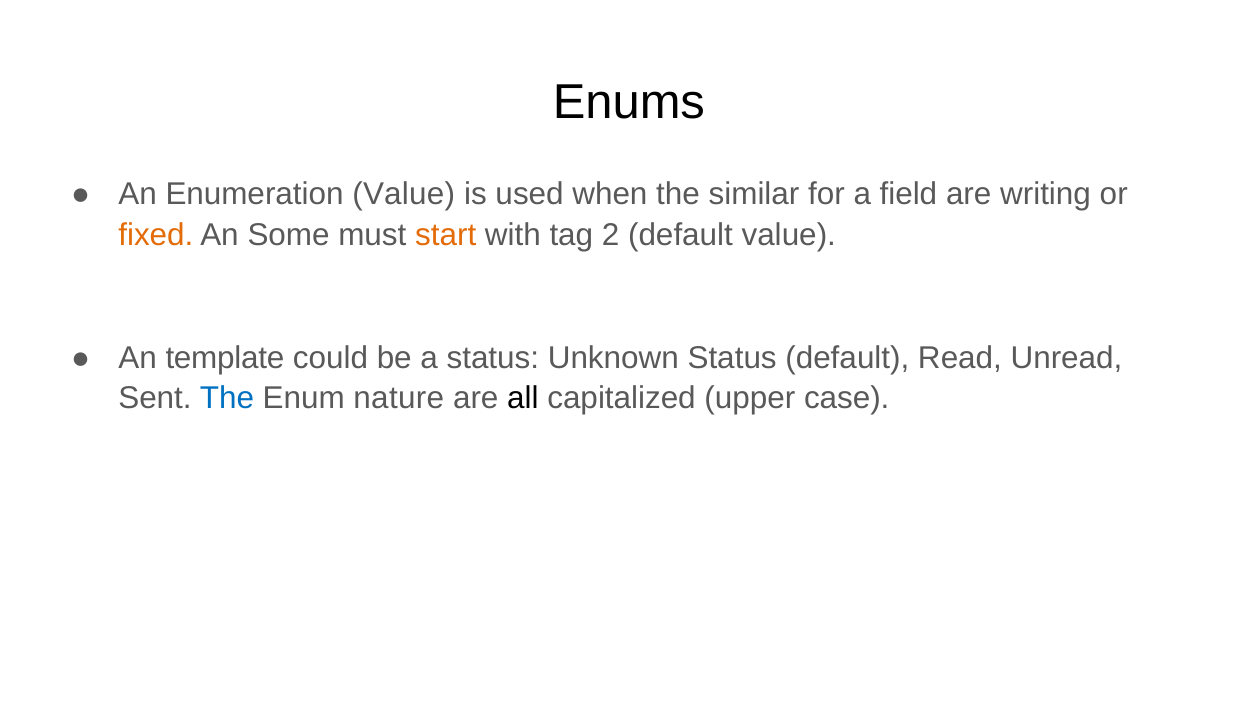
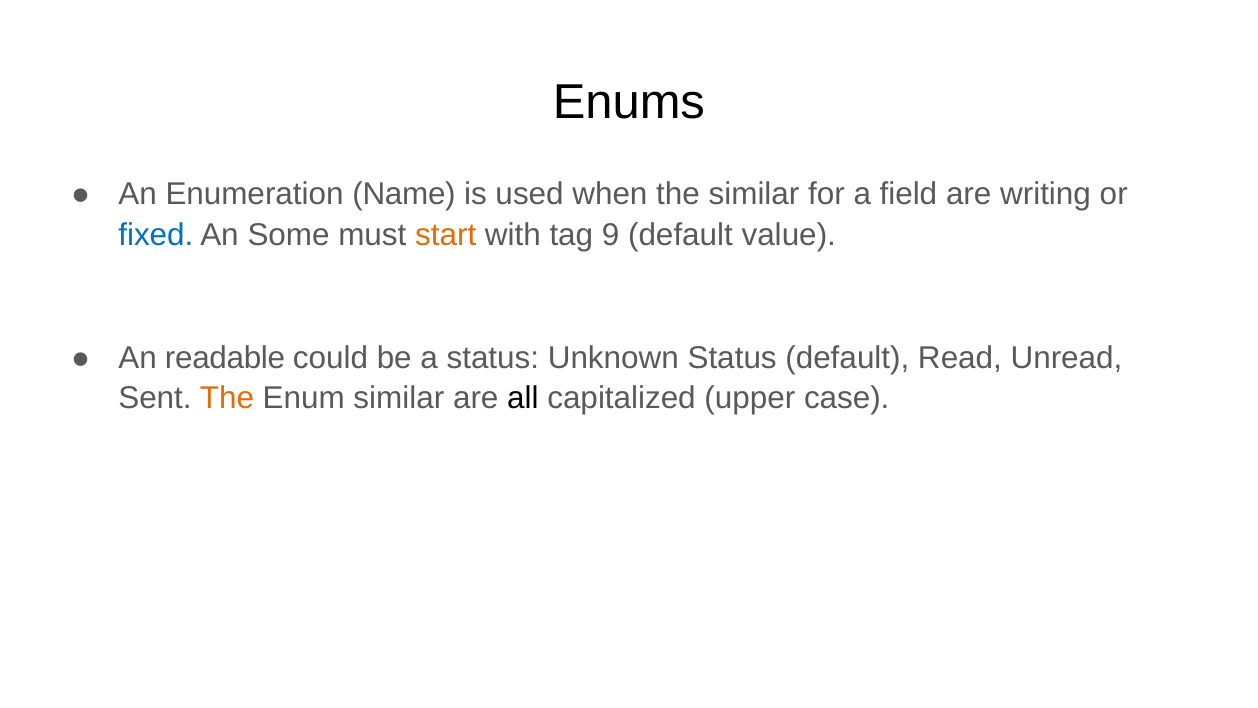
Enumeration Value: Value -> Name
fixed colour: orange -> blue
2: 2 -> 9
template: template -> readable
The at (227, 398) colour: blue -> orange
Enum nature: nature -> similar
